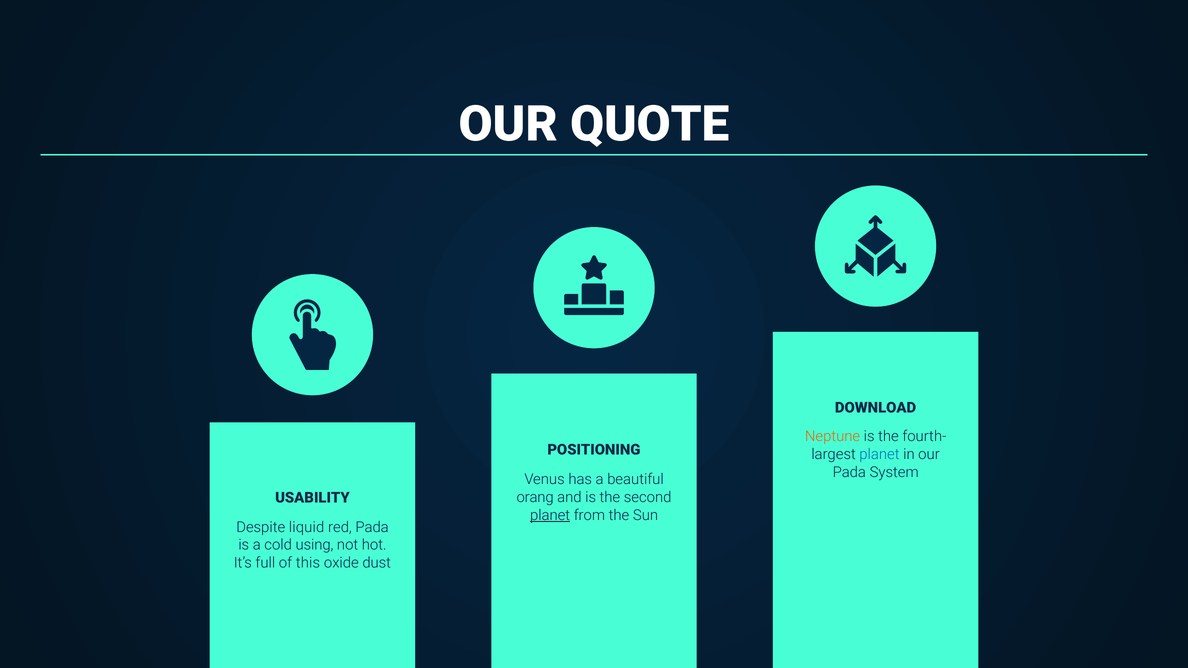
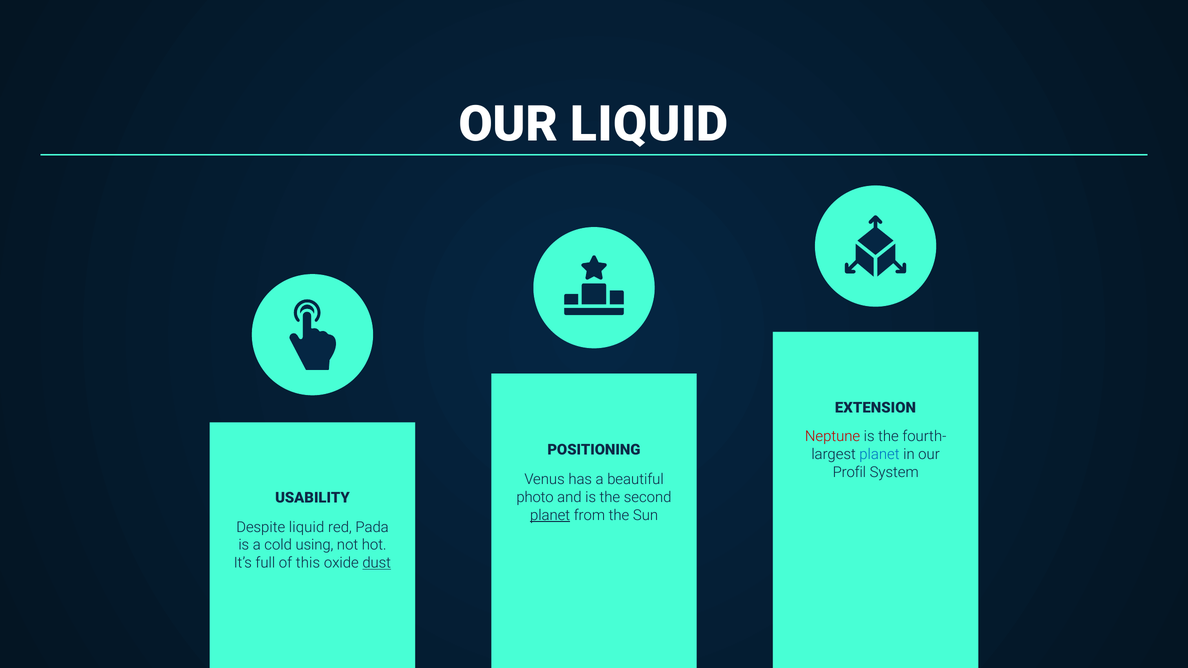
OUR QUOTE: QUOTE -> LIQUID
DOWNLOAD: DOWNLOAD -> EXTENSION
Neptune colour: orange -> red
Pada at (849, 472): Pada -> Profil
orang: orang -> photo
dust underline: none -> present
